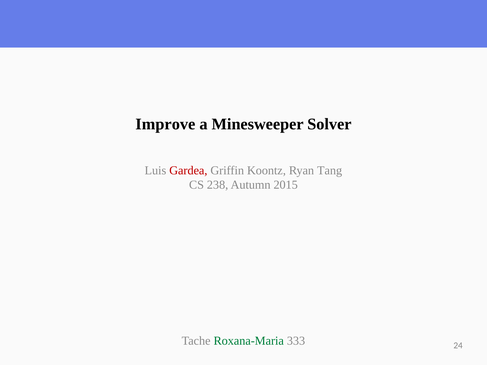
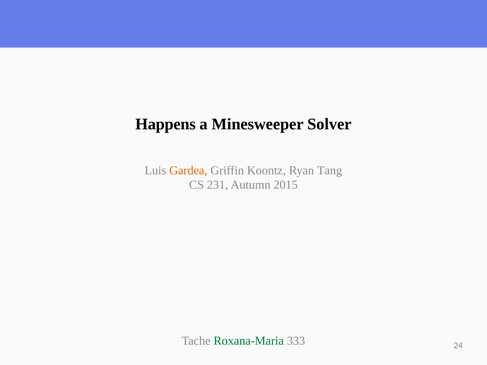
Improve: Improve -> Happens
Gardea colour: red -> orange
238: 238 -> 231
